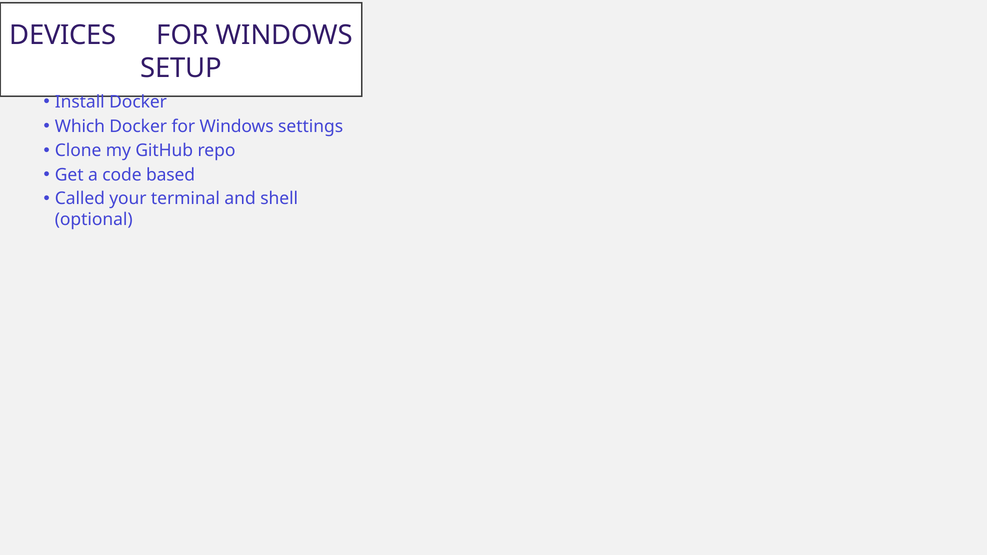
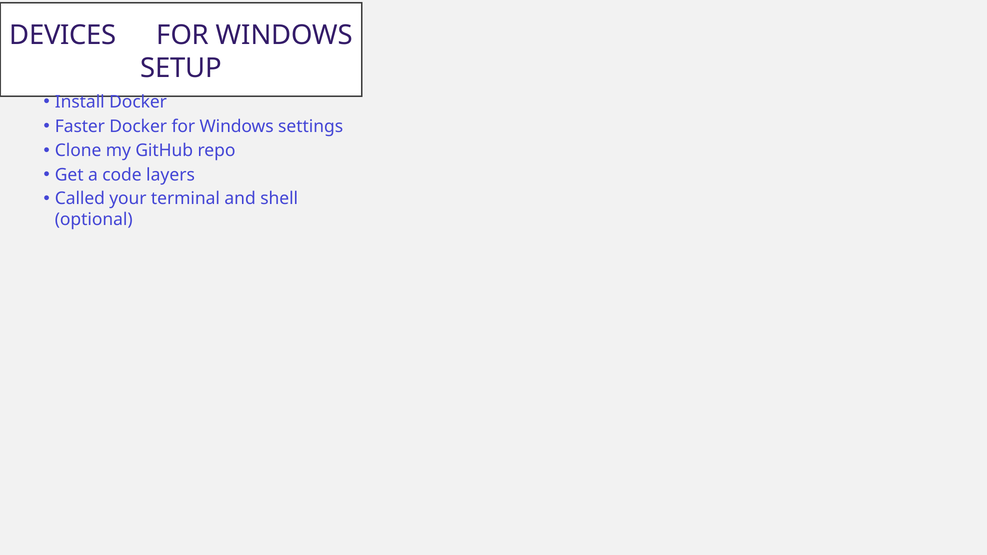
Which: Which -> Faster
based: based -> layers
